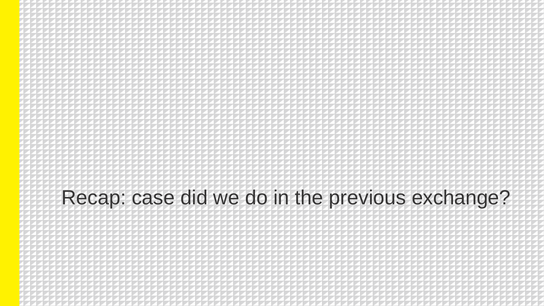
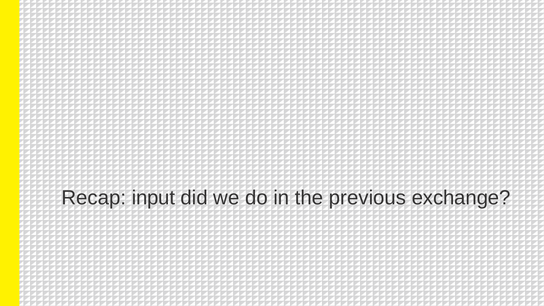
case: case -> input
